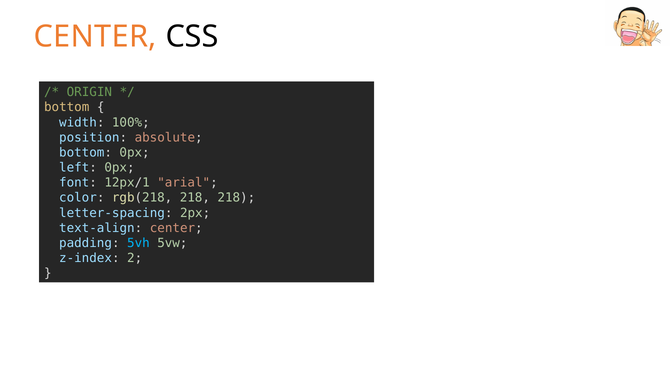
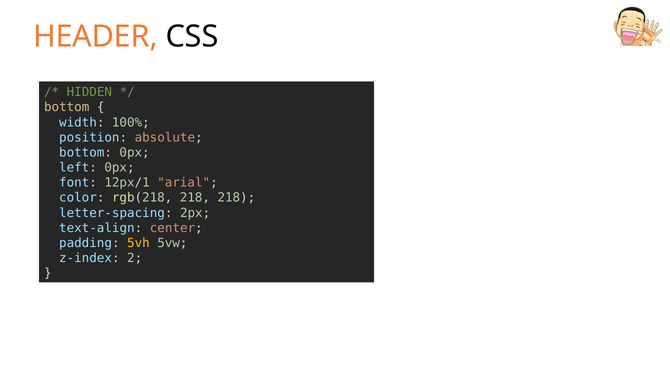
CENTER at (95, 36): CENTER -> HEADER
ORIGIN: ORIGIN -> HIDDEN
5vh colour: light blue -> yellow
